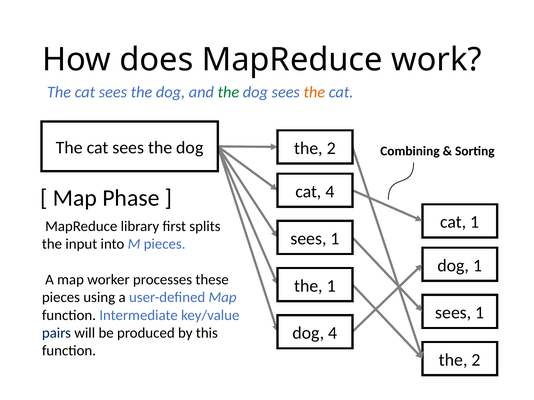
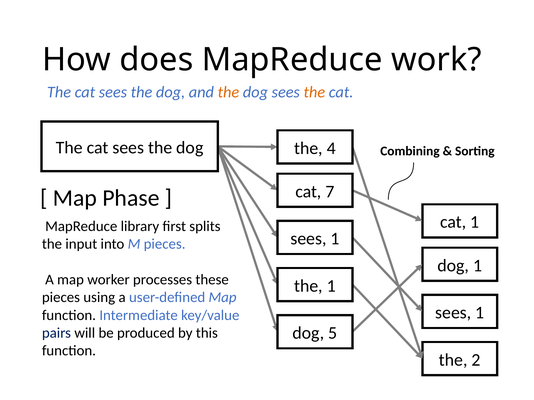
the at (228, 92) colour: green -> orange
2 at (331, 148): 2 -> 4
cat 4: 4 -> 7
dog 4: 4 -> 5
